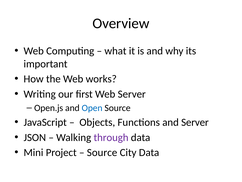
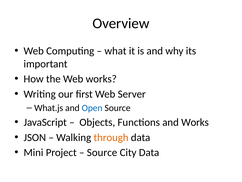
Open.js: Open.js -> What.js
and Server: Server -> Works
through colour: purple -> orange
